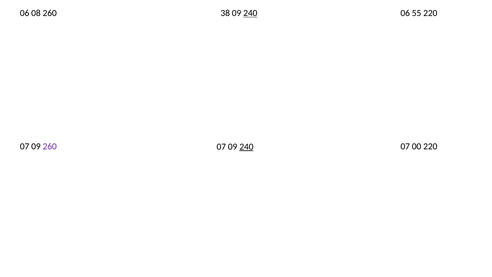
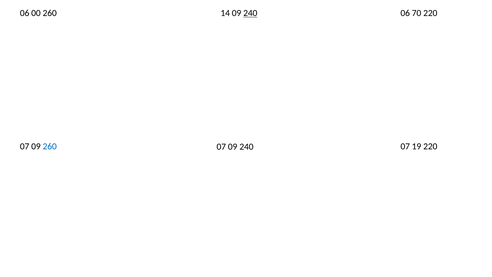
08: 08 -> 00
38: 38 -> 14
55: 55 -> 70
260 at (50, 146) colour: purple -> blue
240 at (246, 147) underline: present -> none
00: 00 -> 19
